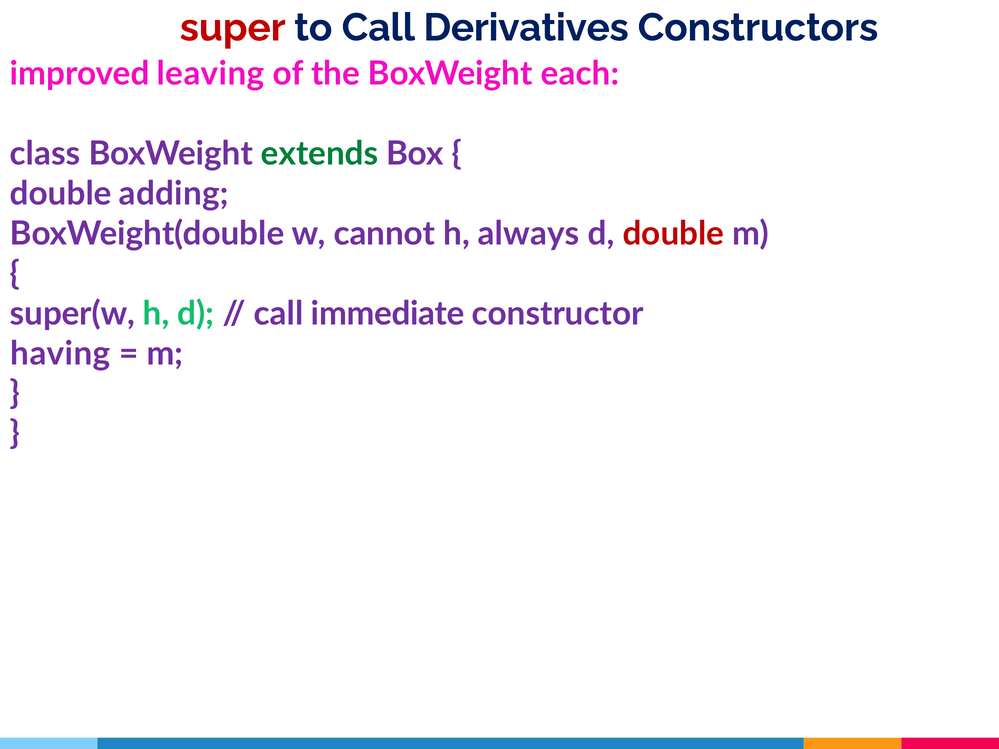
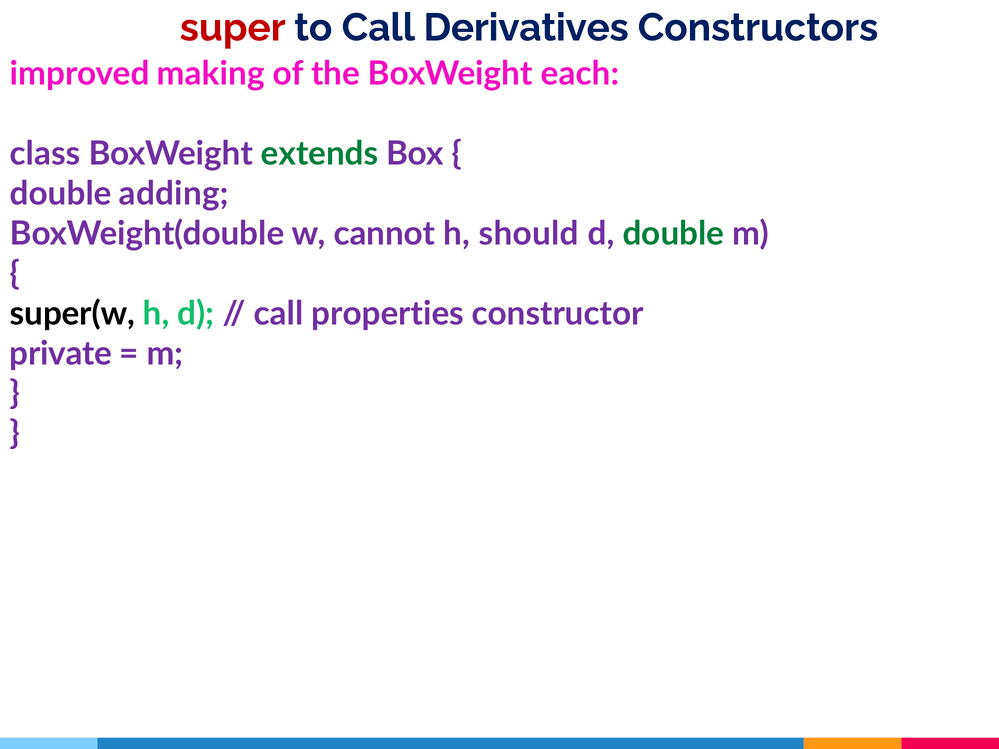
leaving: leaving -> making
always: always -> should
double at (673, 234) colour: red -> green
super(w colour: purple -> black
immediate: immediate -> properties
having: having -> private
